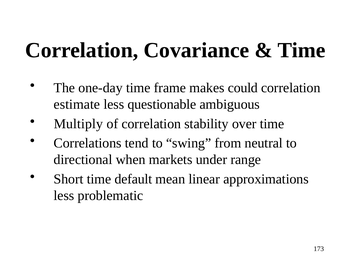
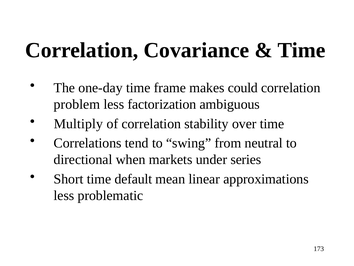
estimate: estimate -> problem
questionable: questionable -> factorization
range: range -> series
